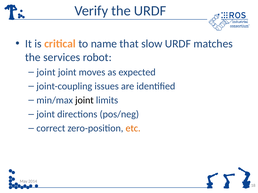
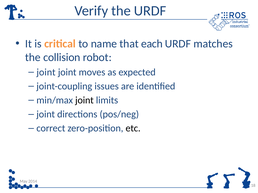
slow: slow -> each
services: services -> collision
etc colour: orange -> black
